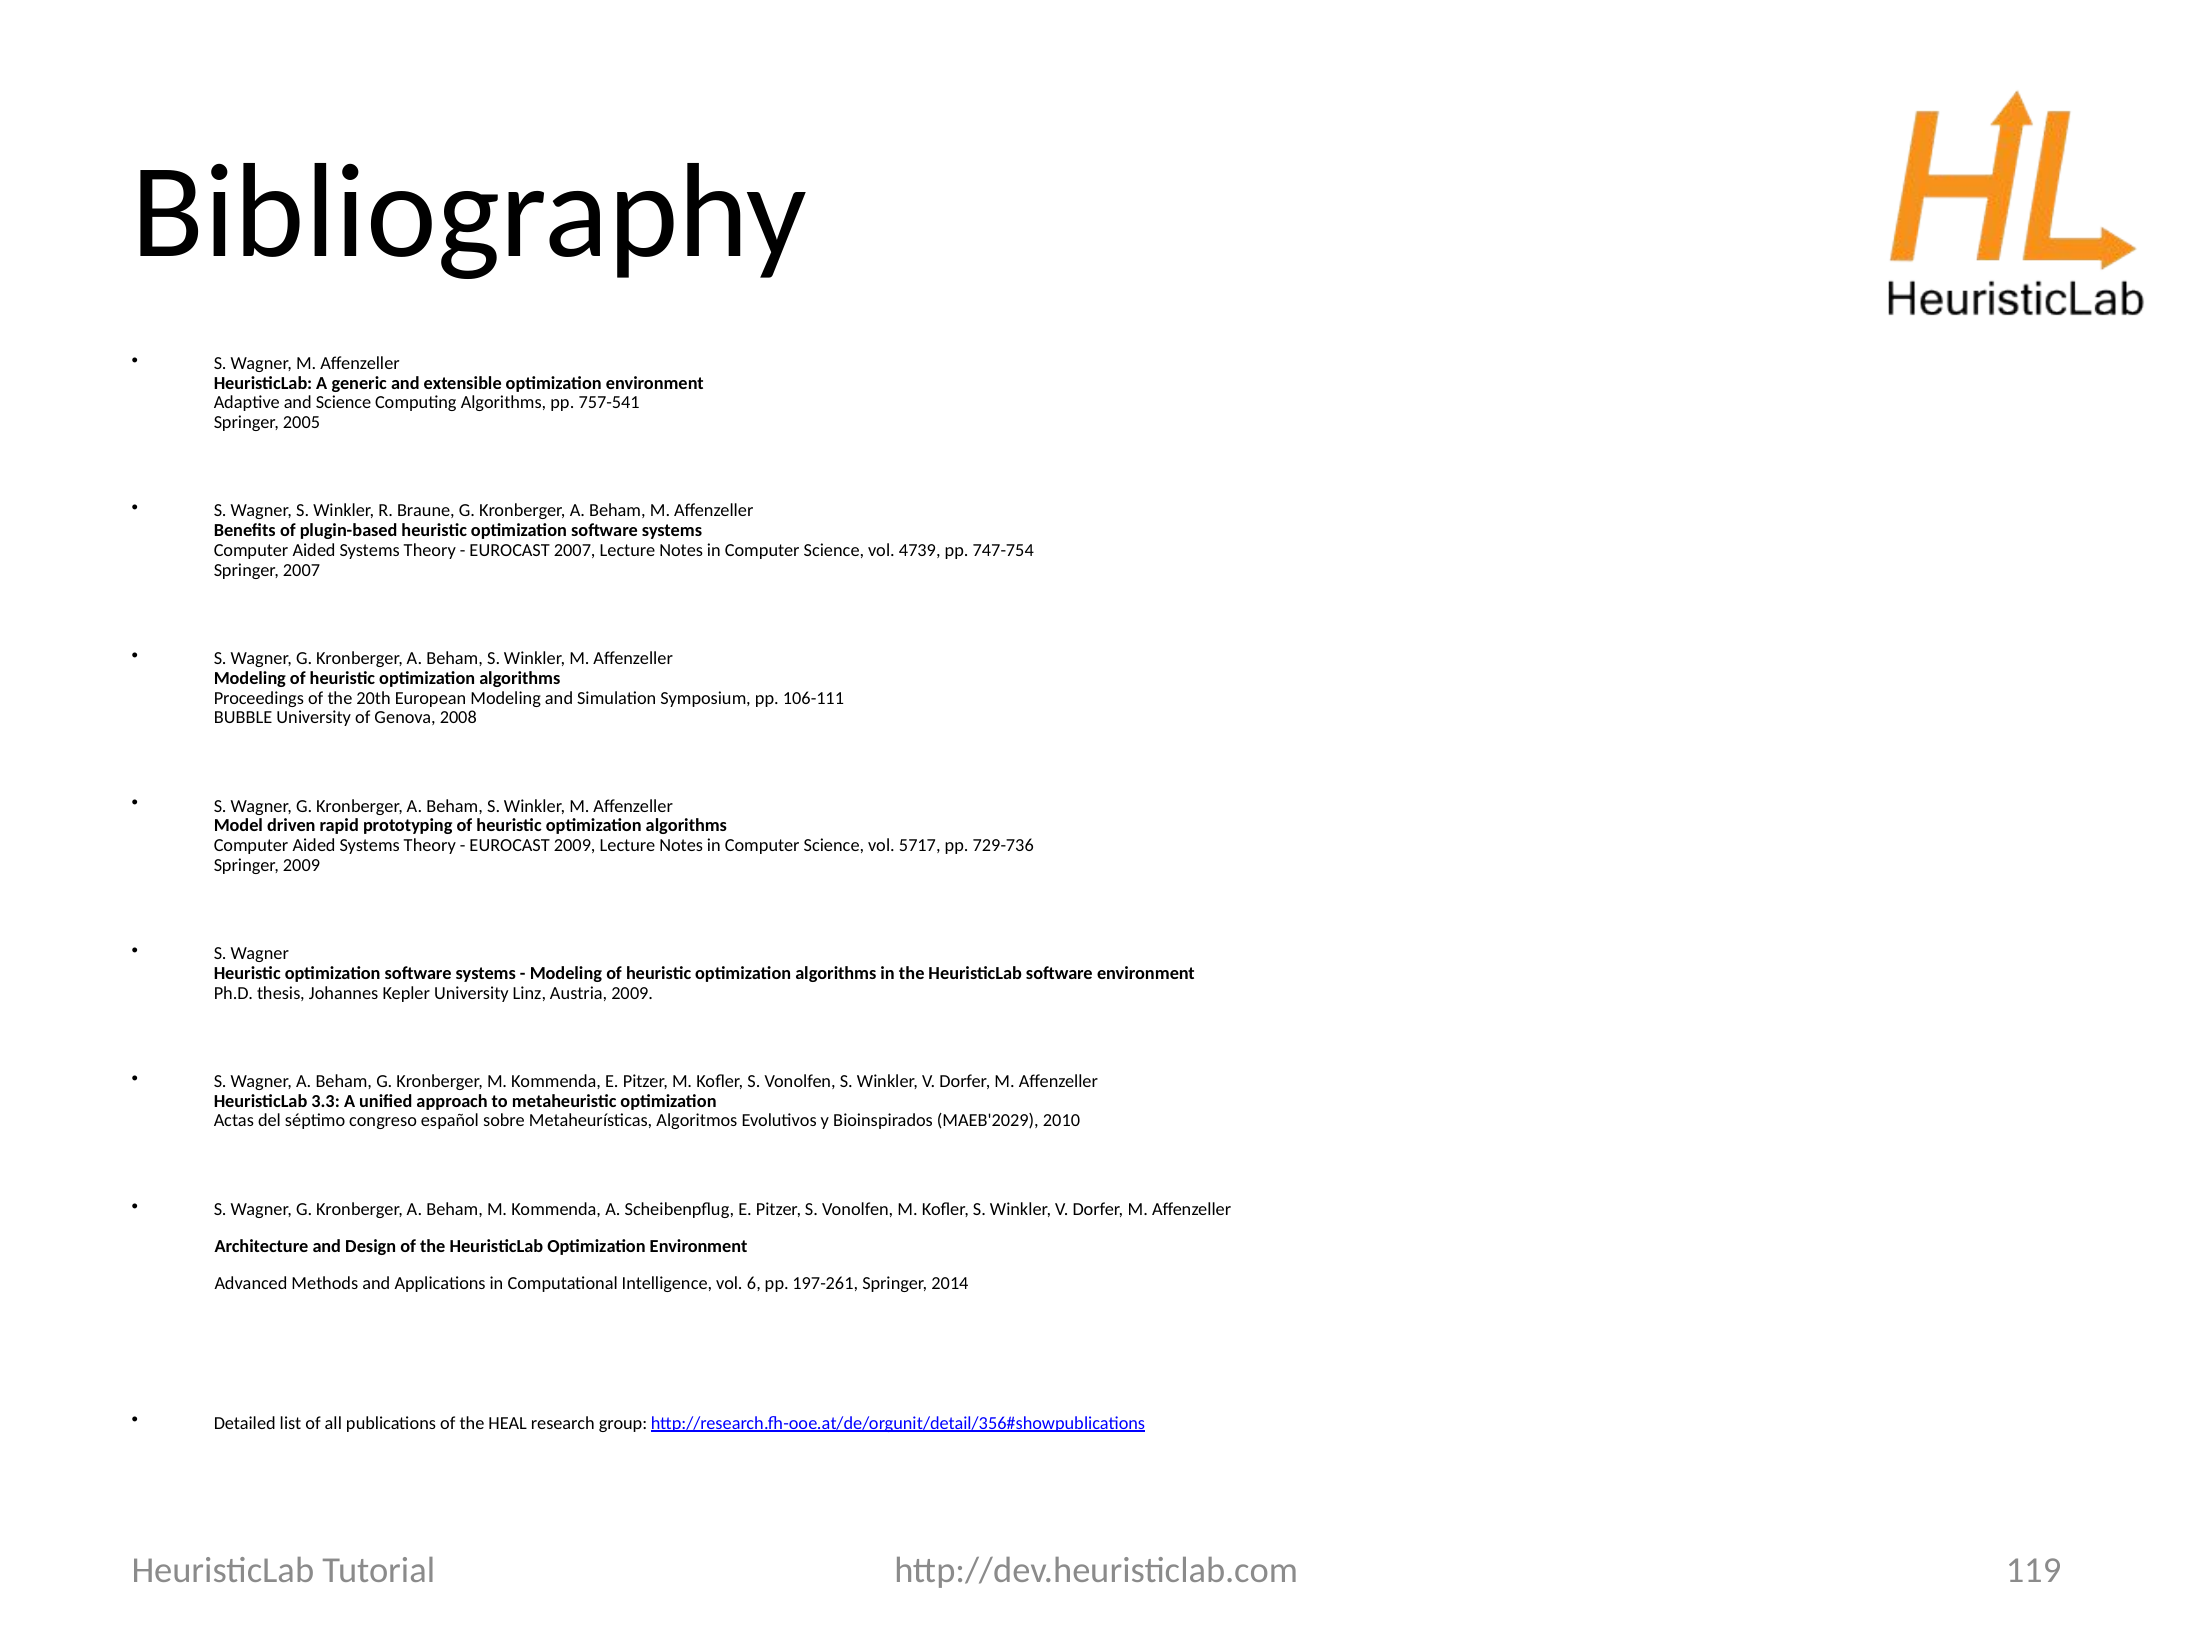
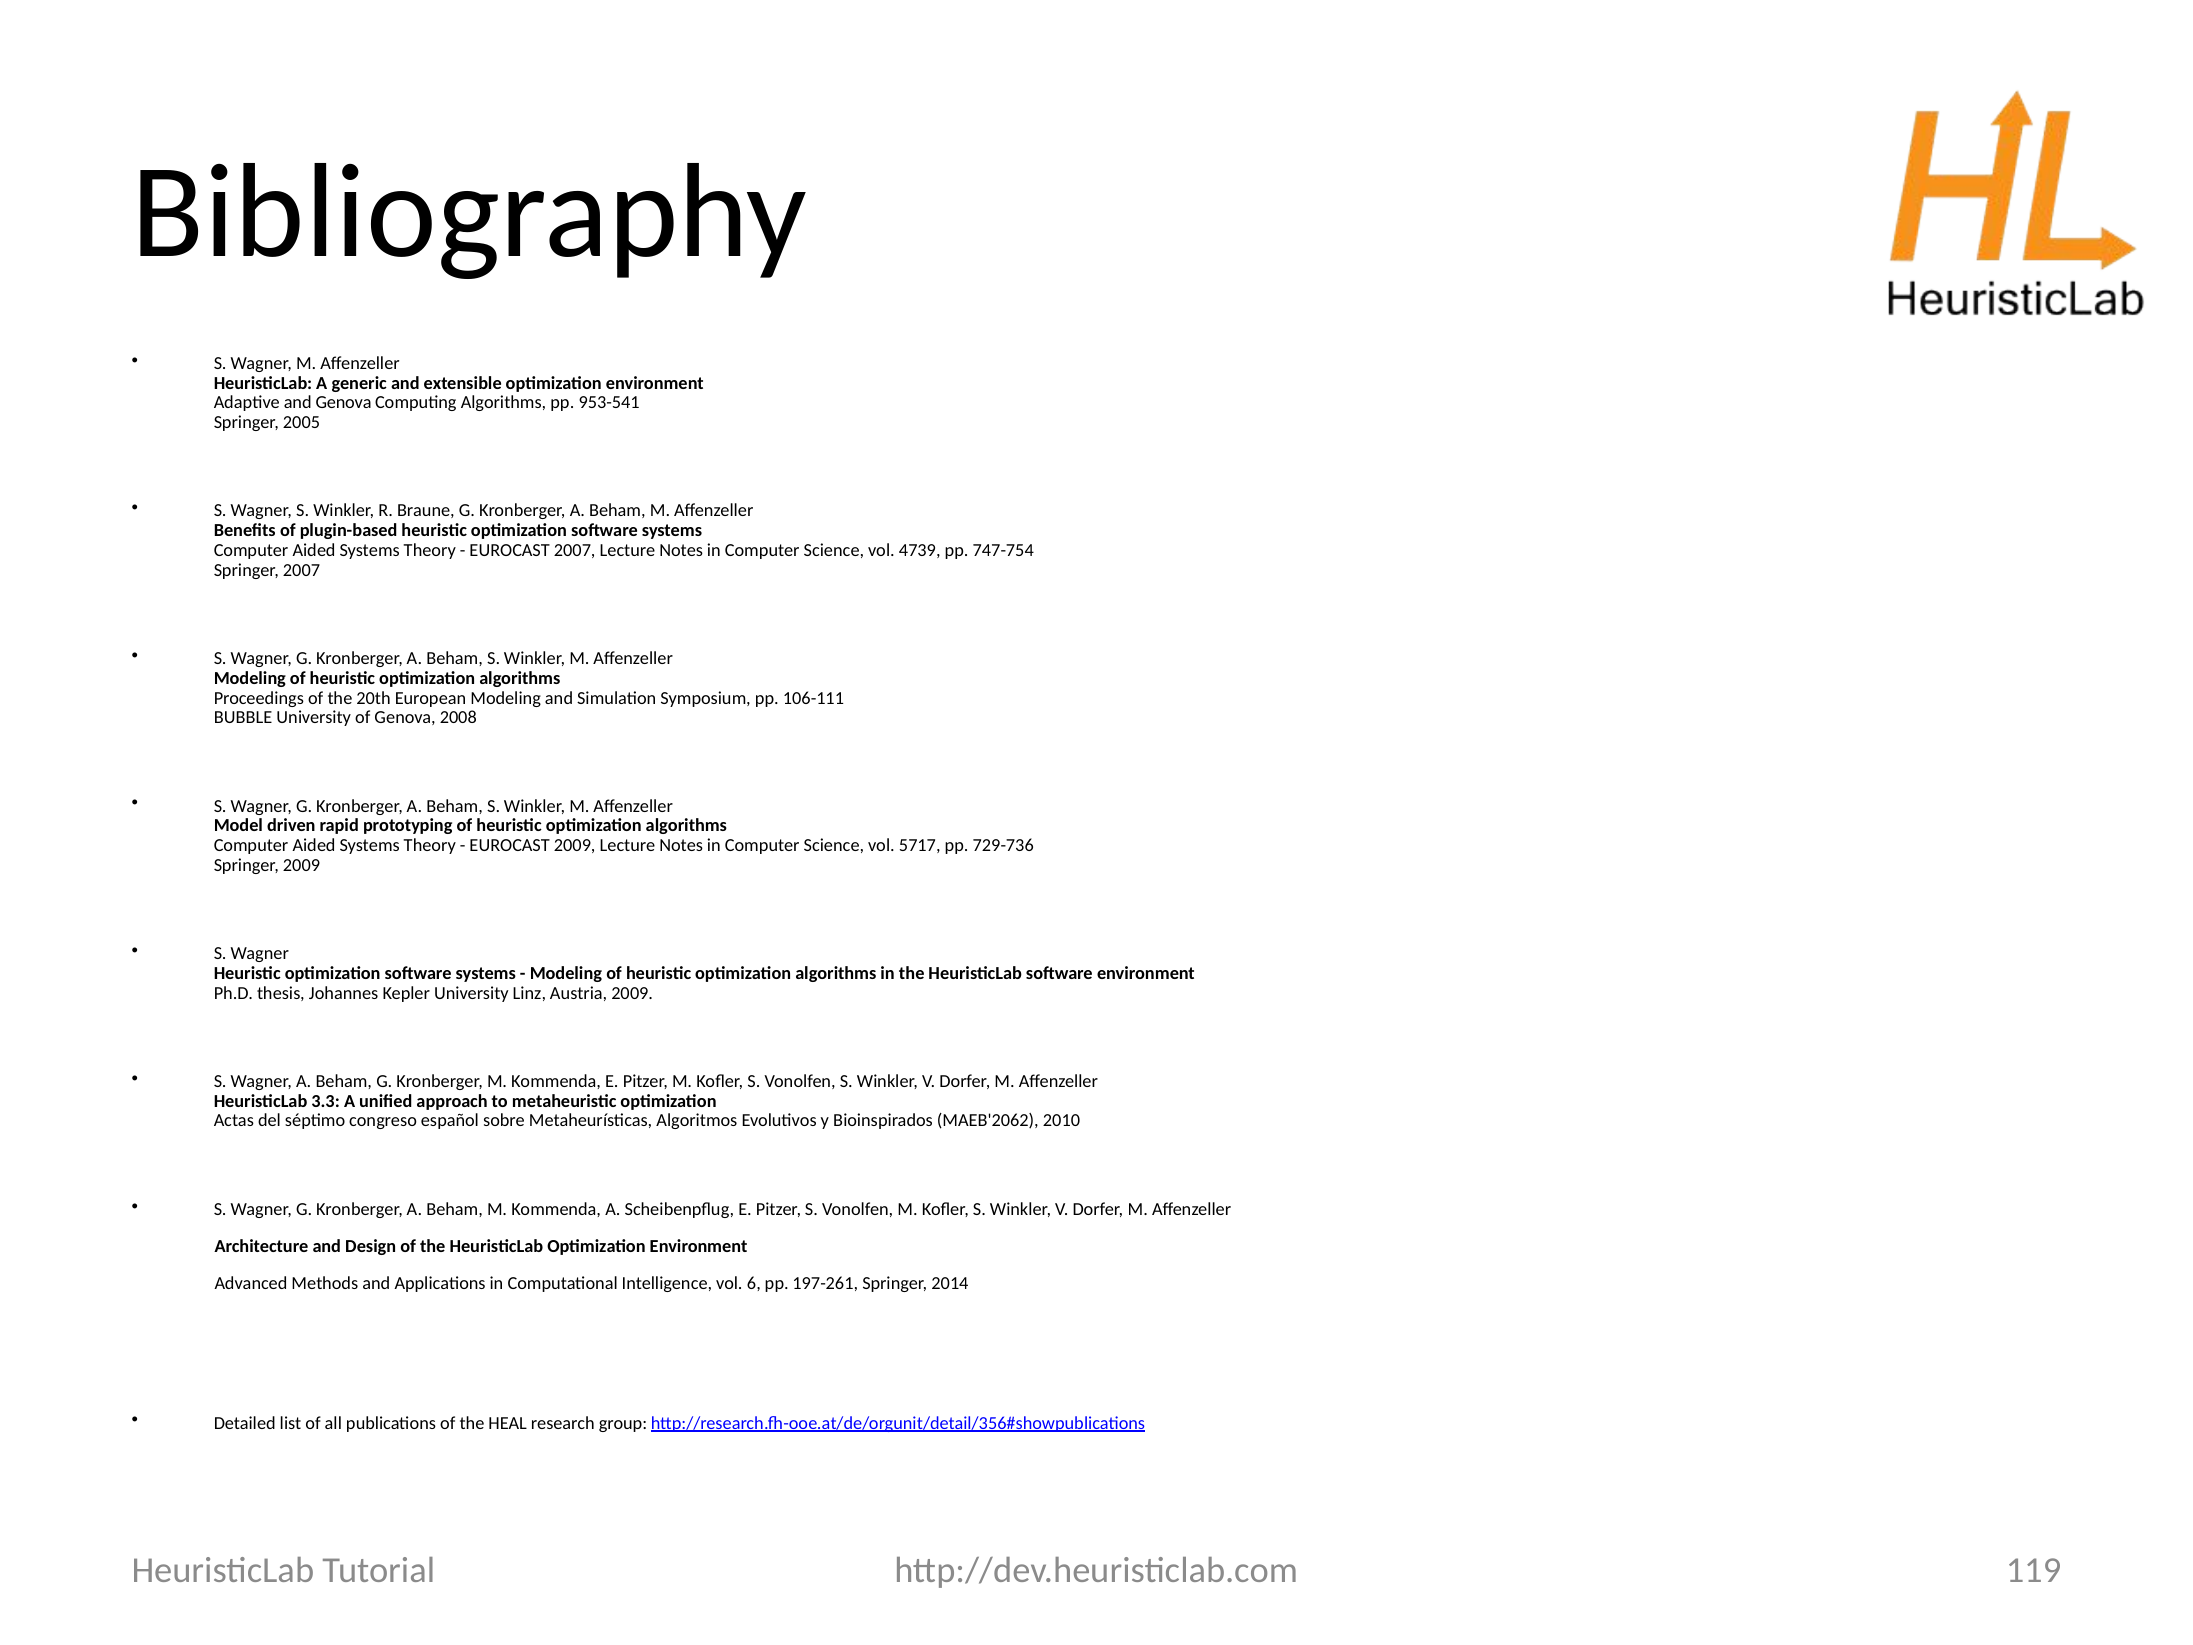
and Science: Science -> Genova
757-541: 757-541 -> 953-541
MAEB'2029: MAEB'2029 -> MAEB'2062
